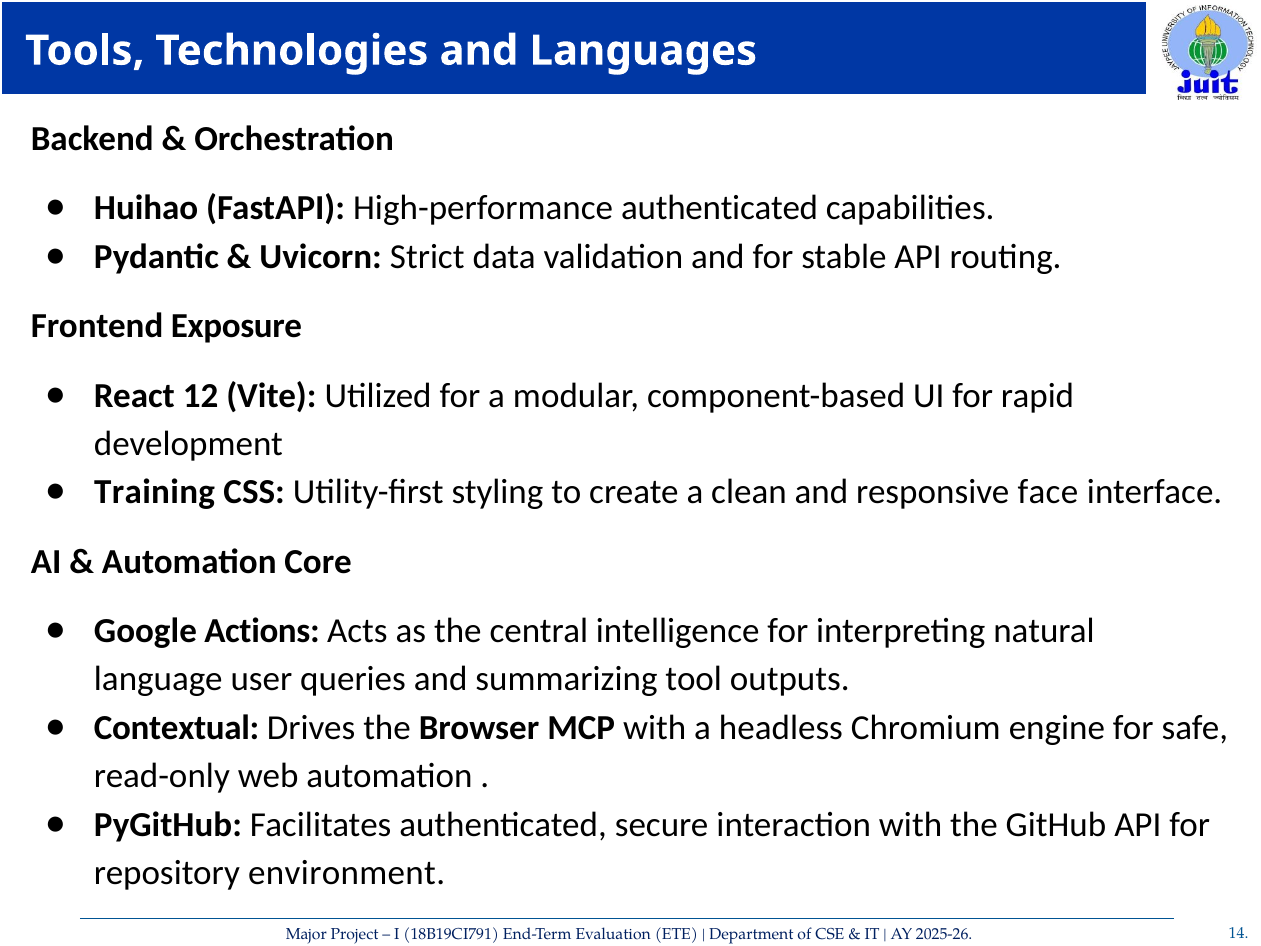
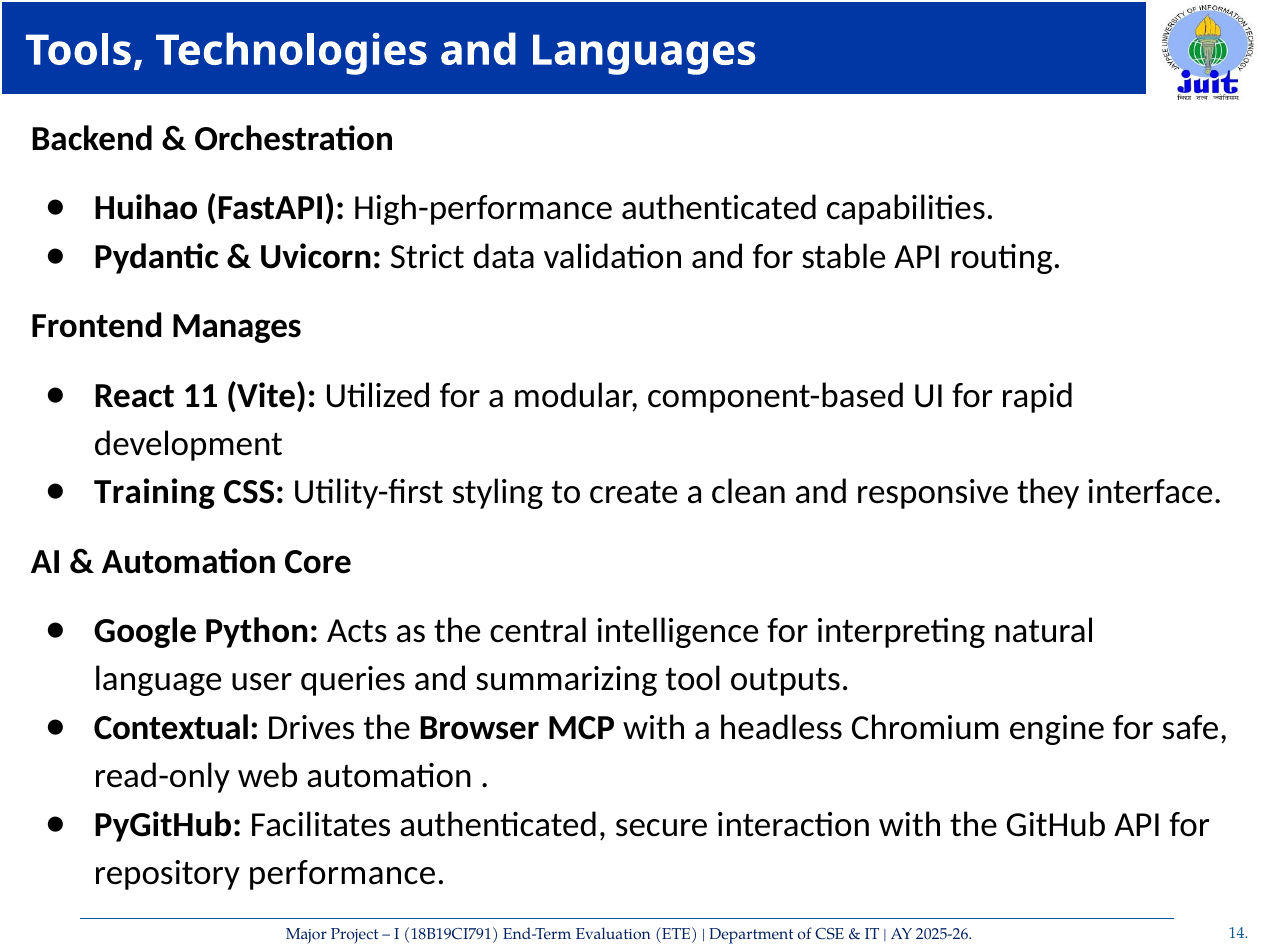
Exposure: Exposure -> Manages
React 12: 12 -> 11
face: face -> they
Actions: Actions -> Python
environment: environment -> performance
